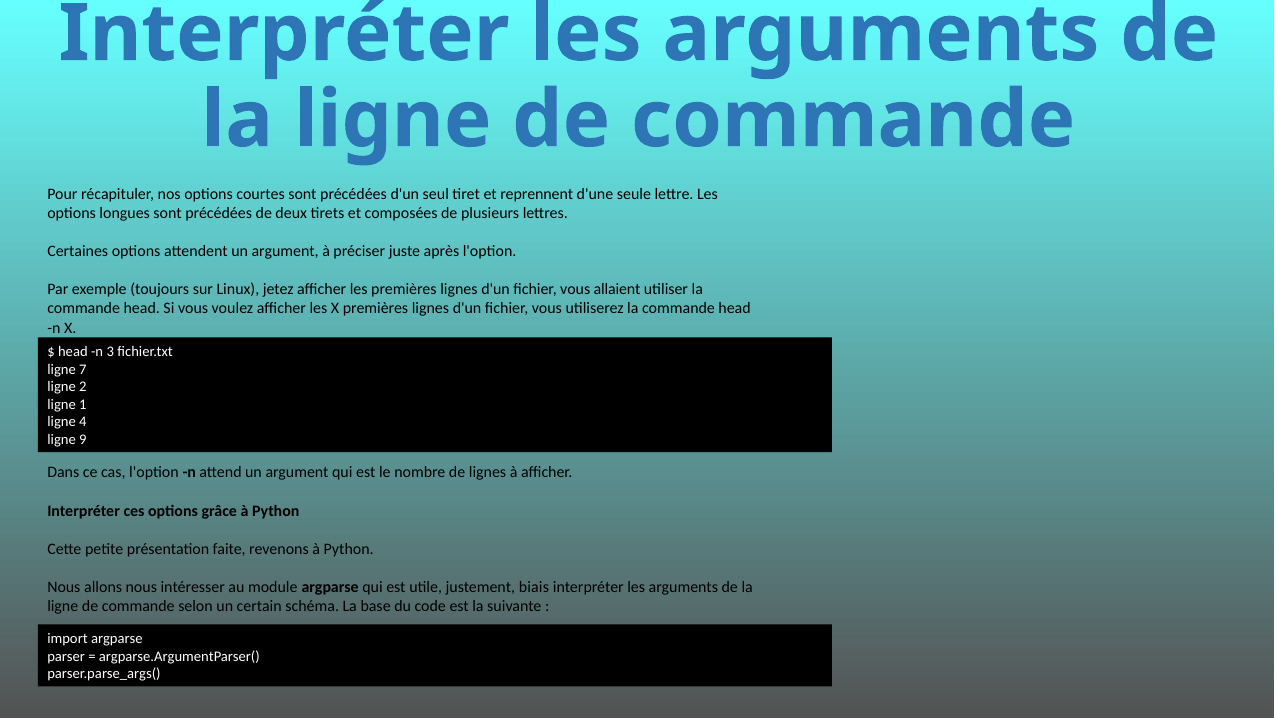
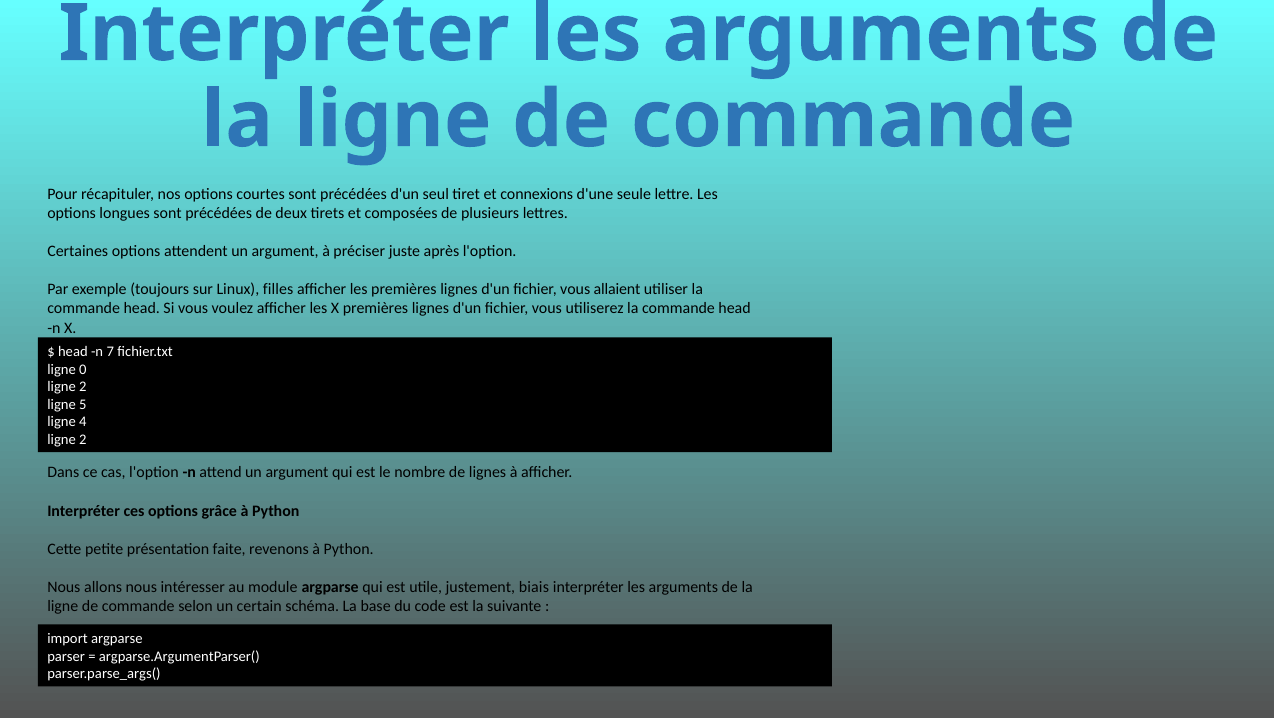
reprennent: reprennent -> connexions
jetez: jetez -> filles
3: 3 -> 7
7: 7 -> 0
1: 1 -> 5
9 at (83, 440): 9 -> 2
